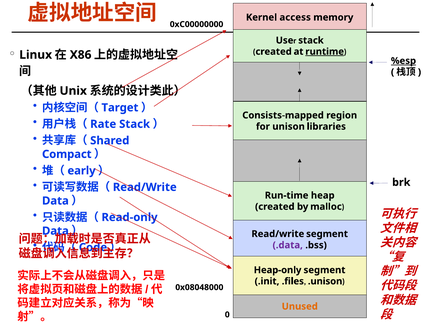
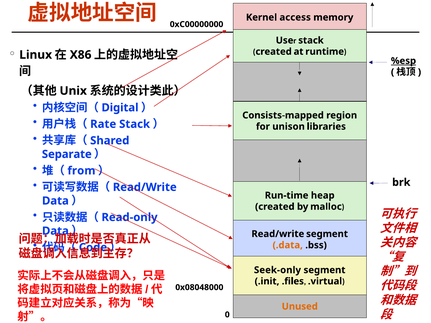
runtime underline: present -> none
Target: Target -> Digital
Compact: Compact -> Separate
early: early -> from
.data colour: purple -> orange
Heap-only: Heap-only -> Seek-only
.unison: .unison -> .virtual
